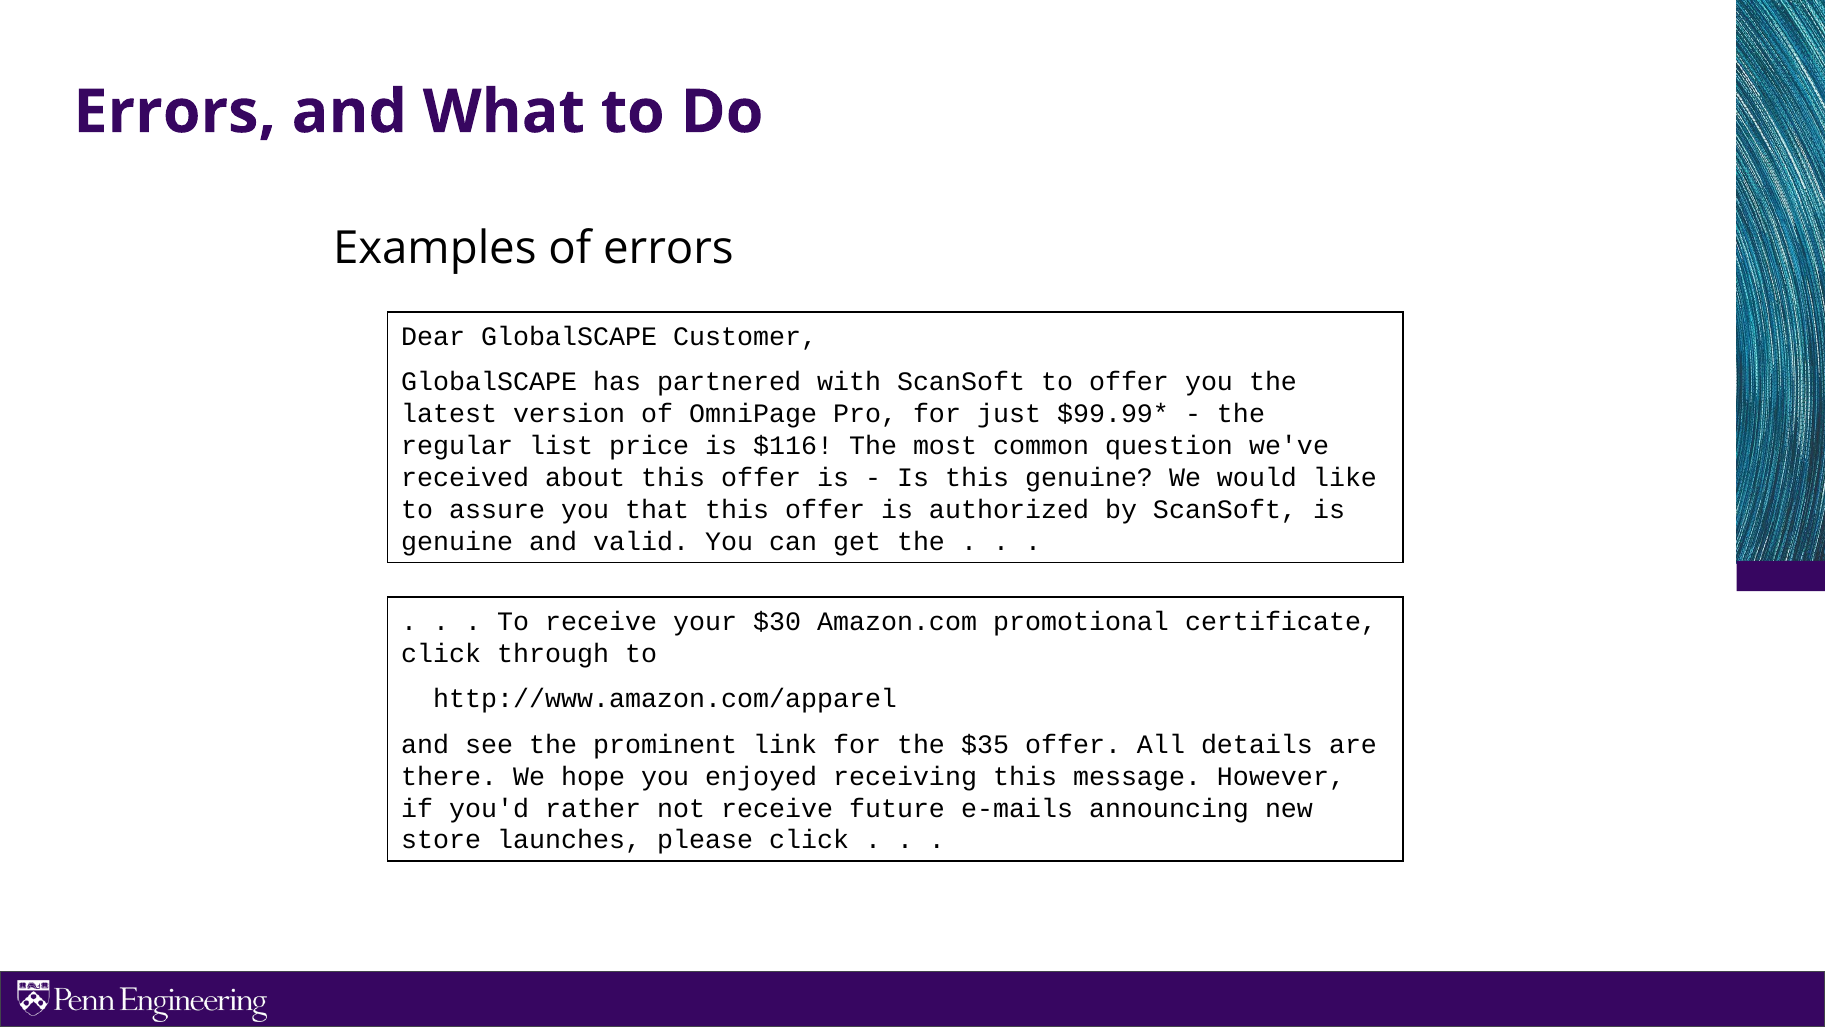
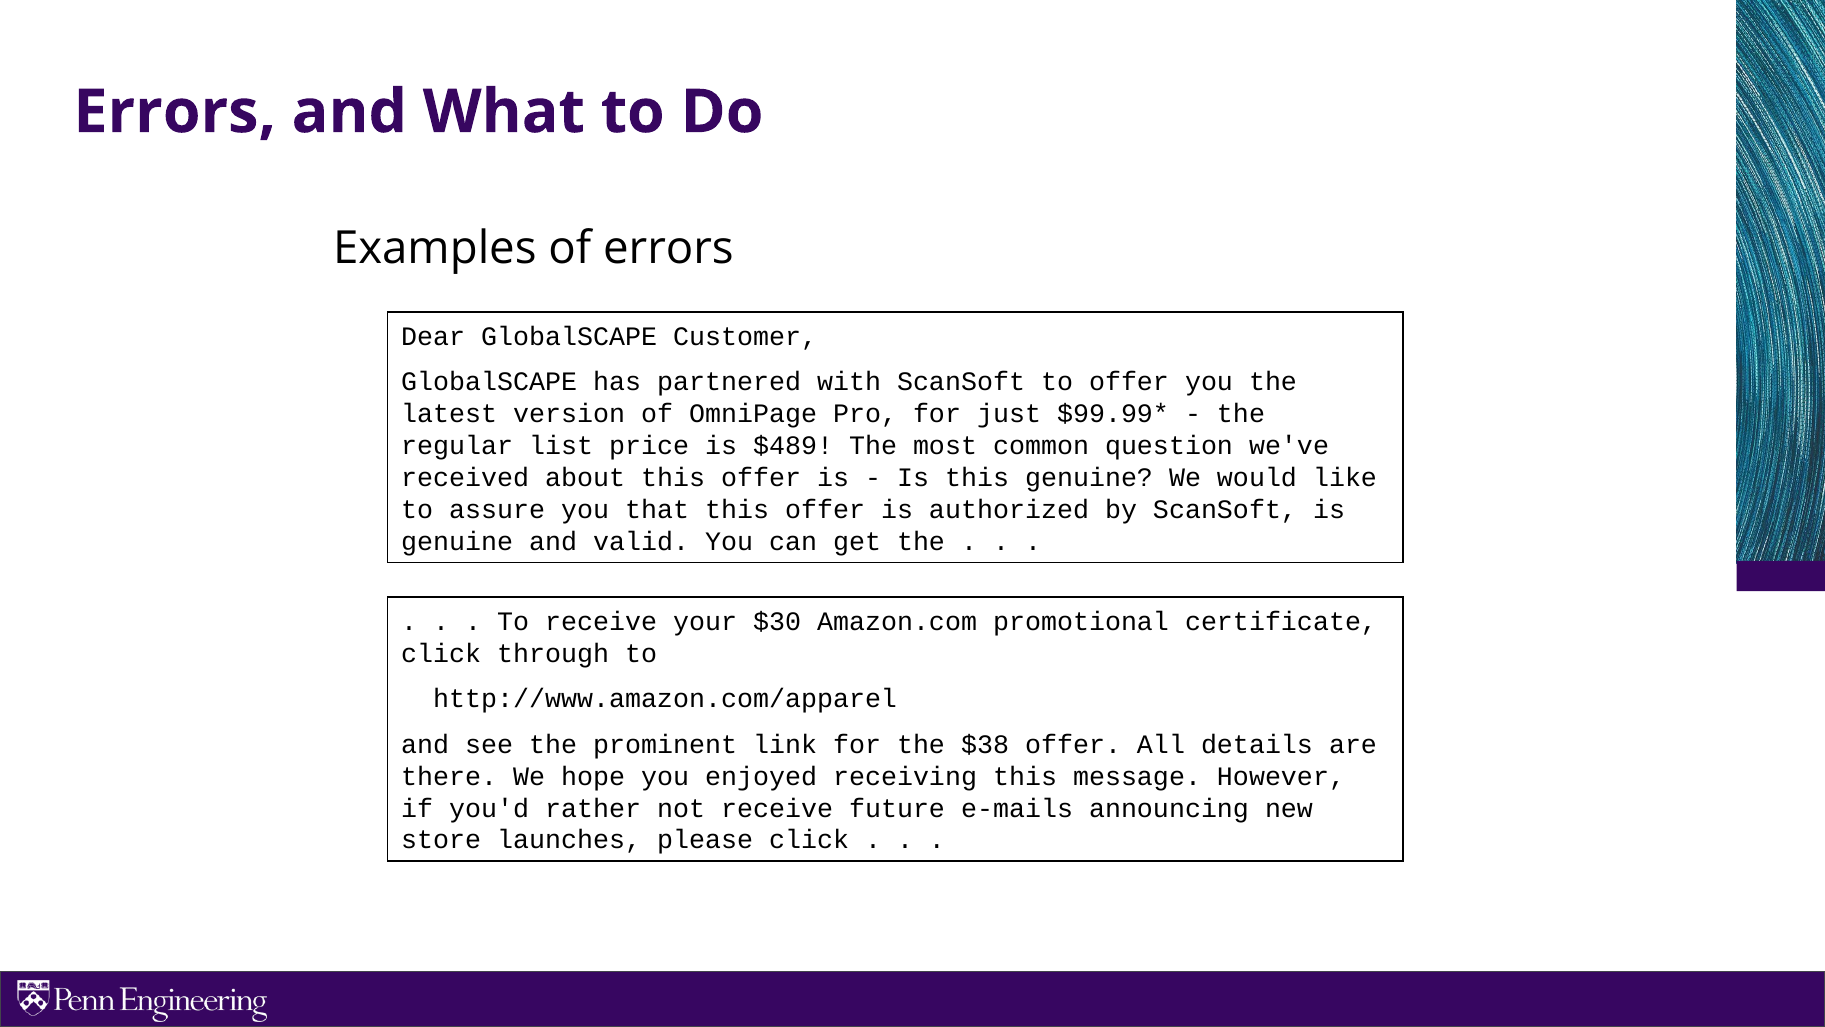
$116: $116 -> $489
$35: $35 -> $38
